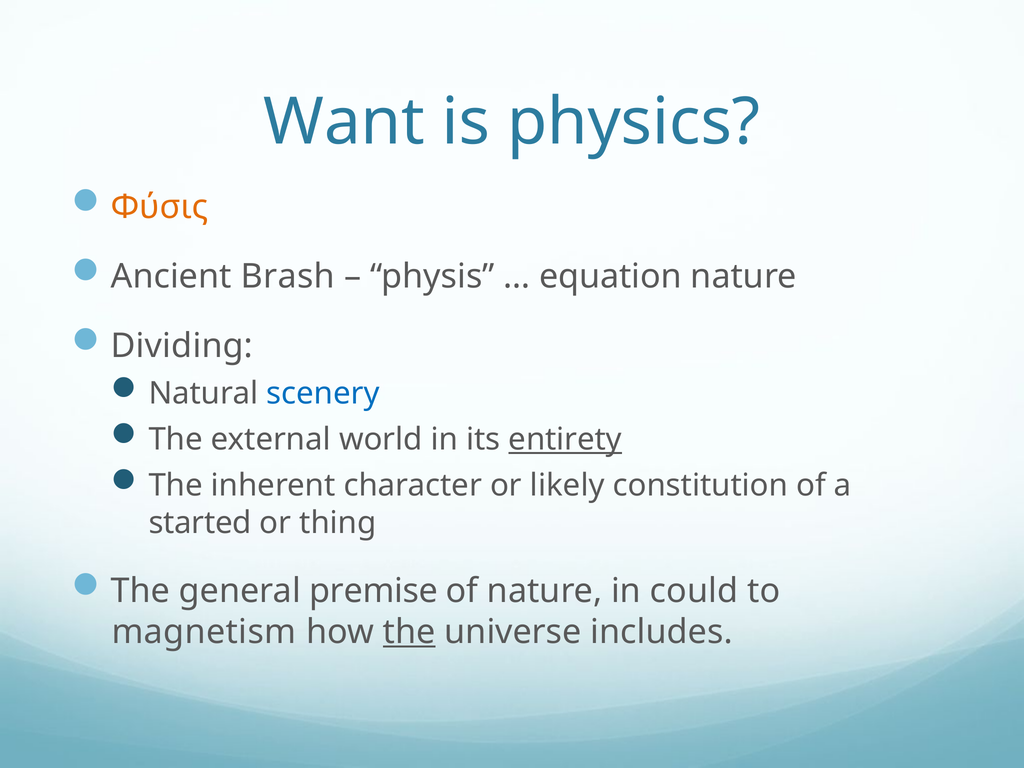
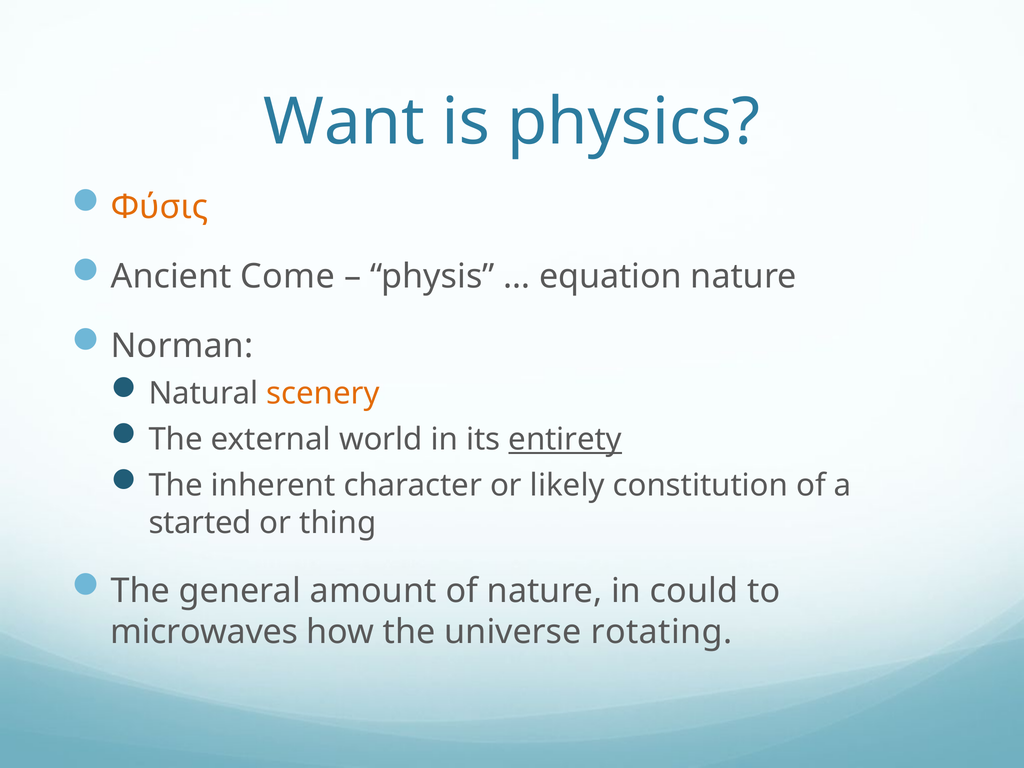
Brash: Brash -> Come
Dividing: Dividing -> Norman
scenery colour: blue -> orange
premise: premise -> amount
magnetism: magnetism -> microwaves
the at (409, 632) underline: present -> none
includes: includes -> rotating
